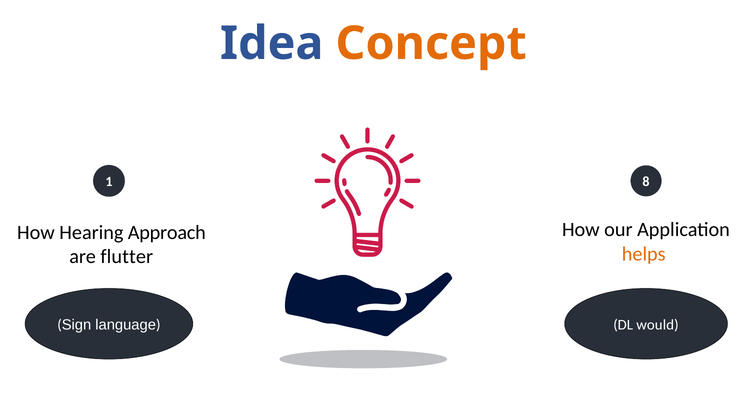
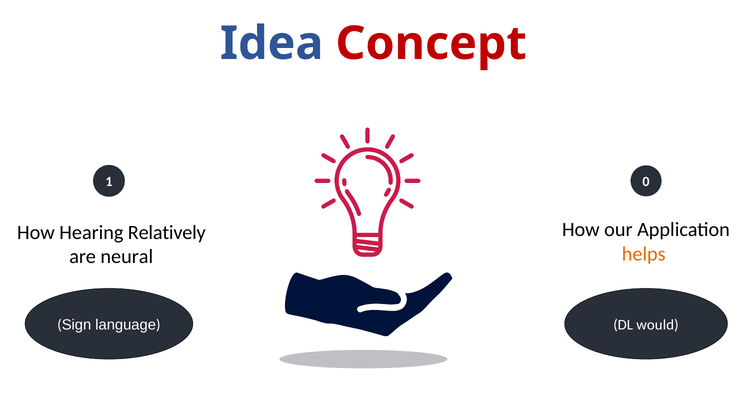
Concept colour: orange -> red
8: 8 -> 0
Approach: Approach -> Relatively
flutter: flutter -> neural
